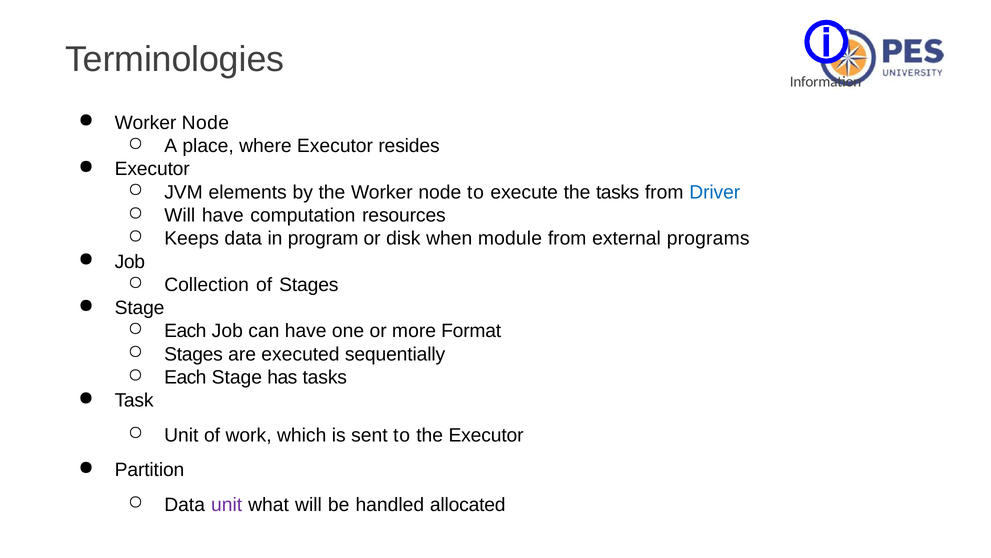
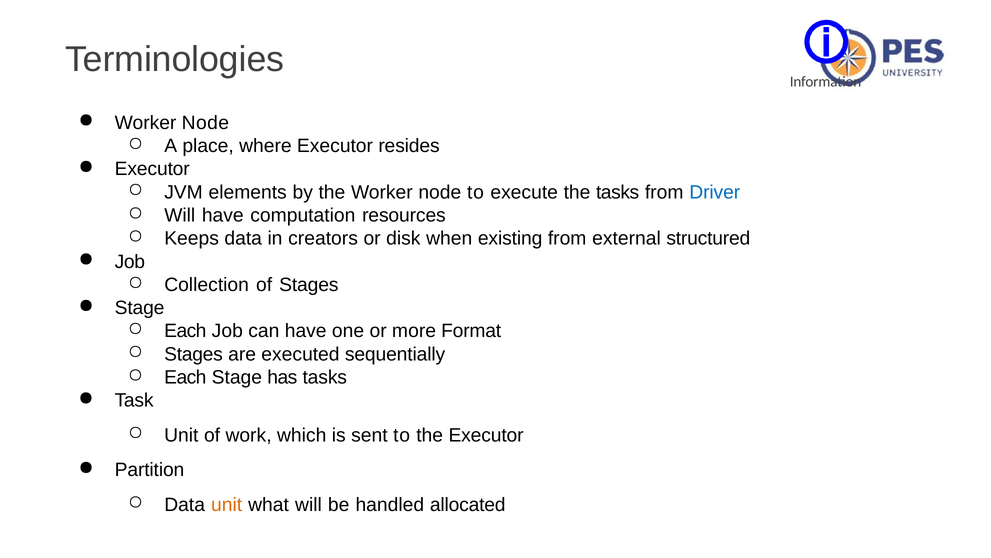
program: program -> creators
module: module -> existing
programs: programs -> structured
unit at (227, 504) colour: purple -> orange
